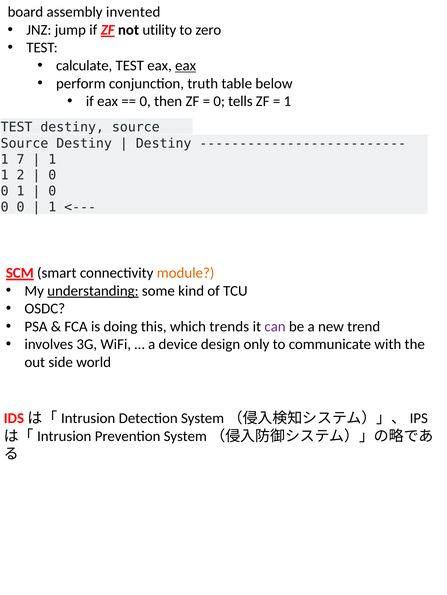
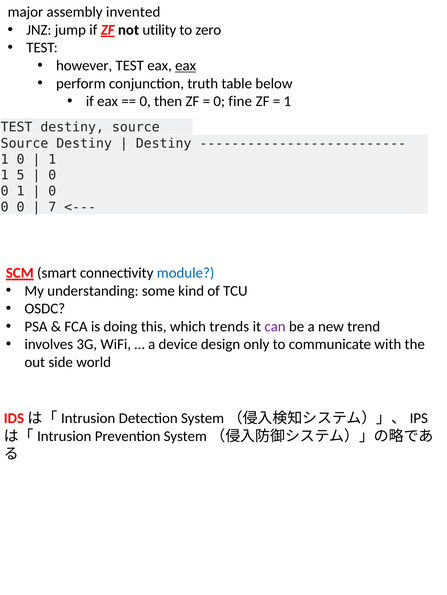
board: board -> major
calculate: calculate -> however
tells: tells -> fine
1 7: 7 -> 0
2: 2 -> 5
1 at (52, 207): 1 -> 7
module colour: orange -> blue
understanding underline: present -> none
